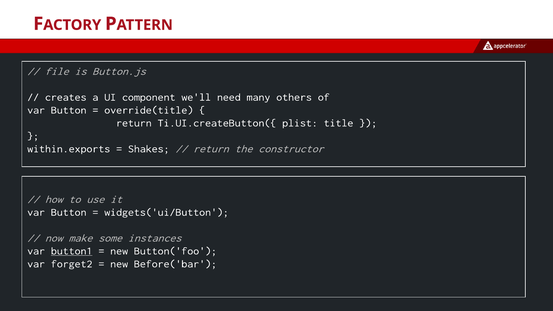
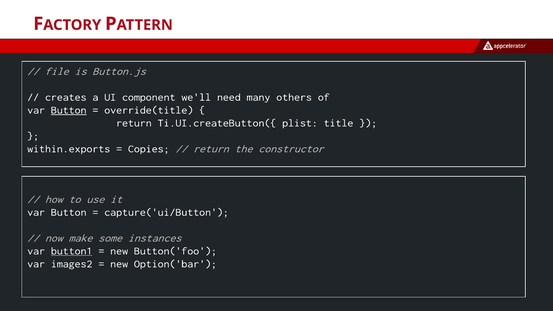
Button at (69, 110) underline: none -> present
Shakes: Shakes -> Copies
widgets('ui/Button: widgets('ui/Button -> capture('ui/Button
forget2: forget2 -> images2
Before('bar: Before('bar -> Option('bar
